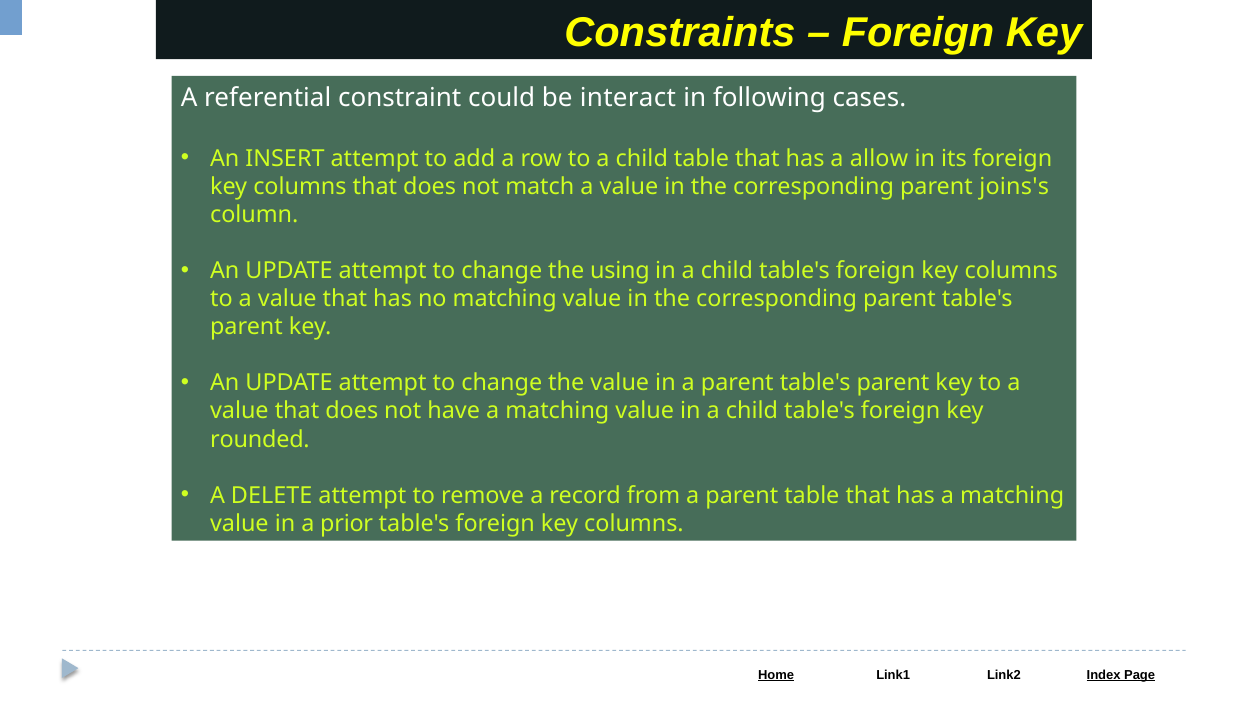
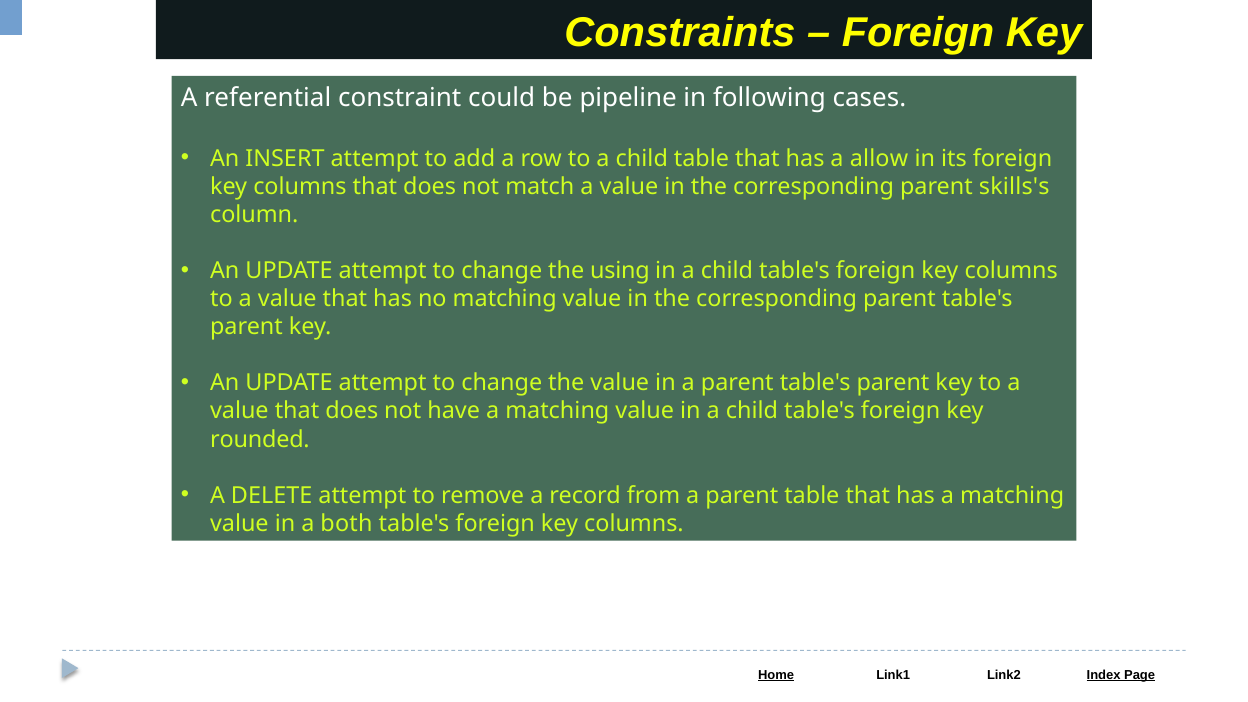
interact: interact -> pipeline
joins's: joins's -> skills's
prior: prior -> both
